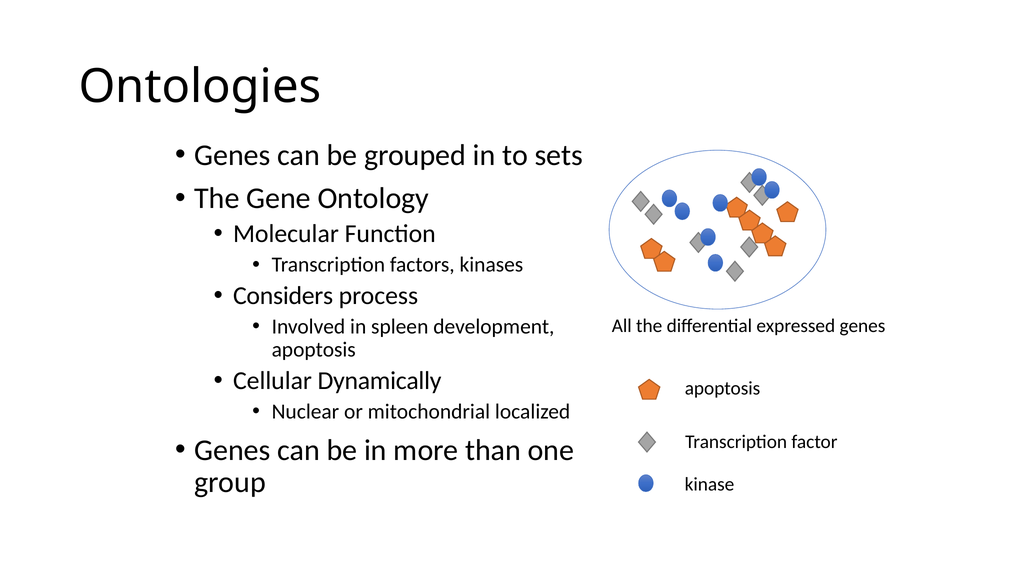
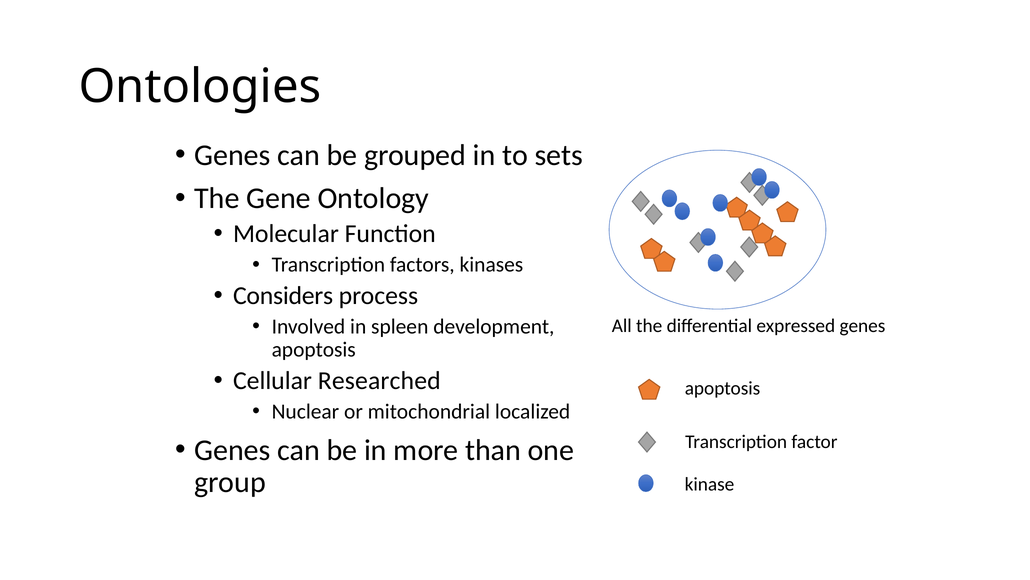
Dynamically: Dynamically -> Researched
